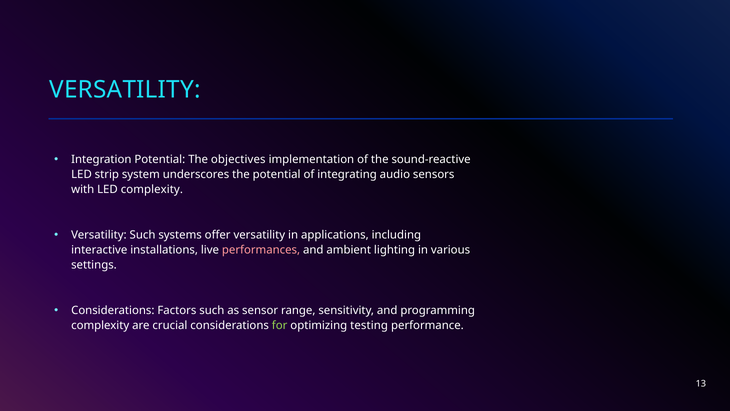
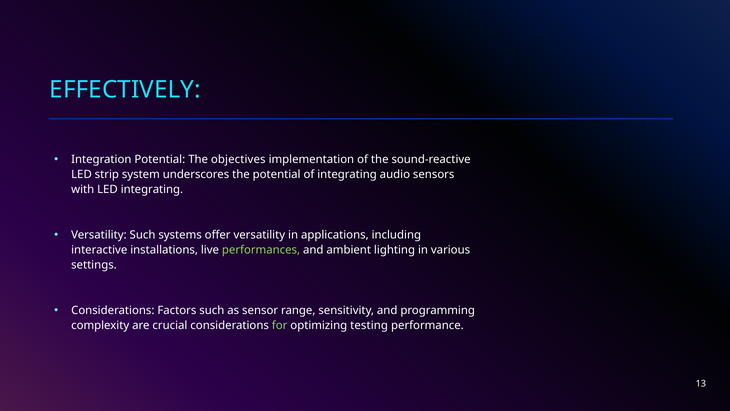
VERSATILITY at (125, 89): VERSATILITY -> EFFECTIVELY
LED complexity: complexity -> integrating
performances colour: pink -> light green
